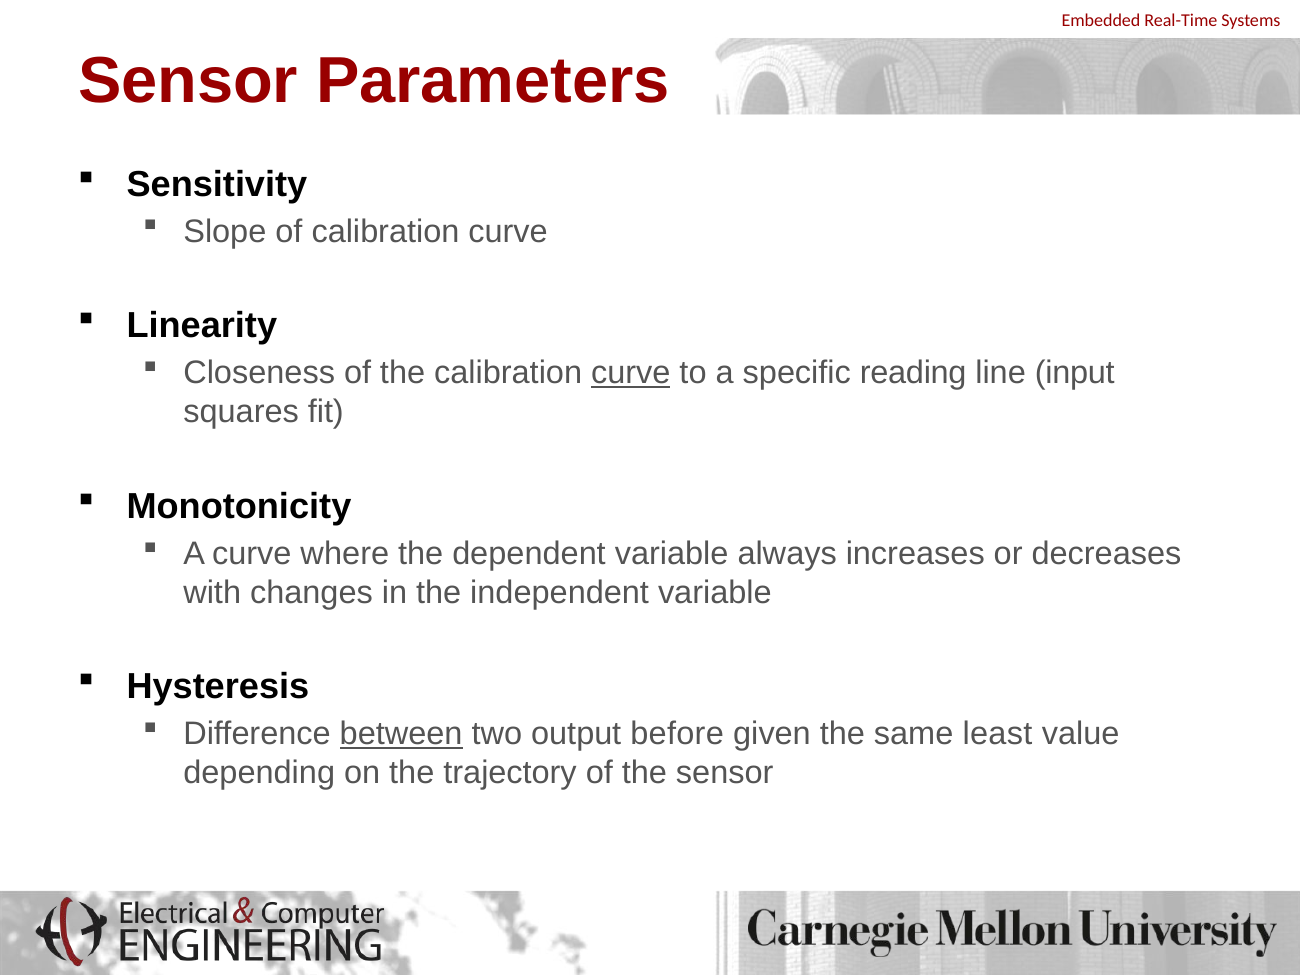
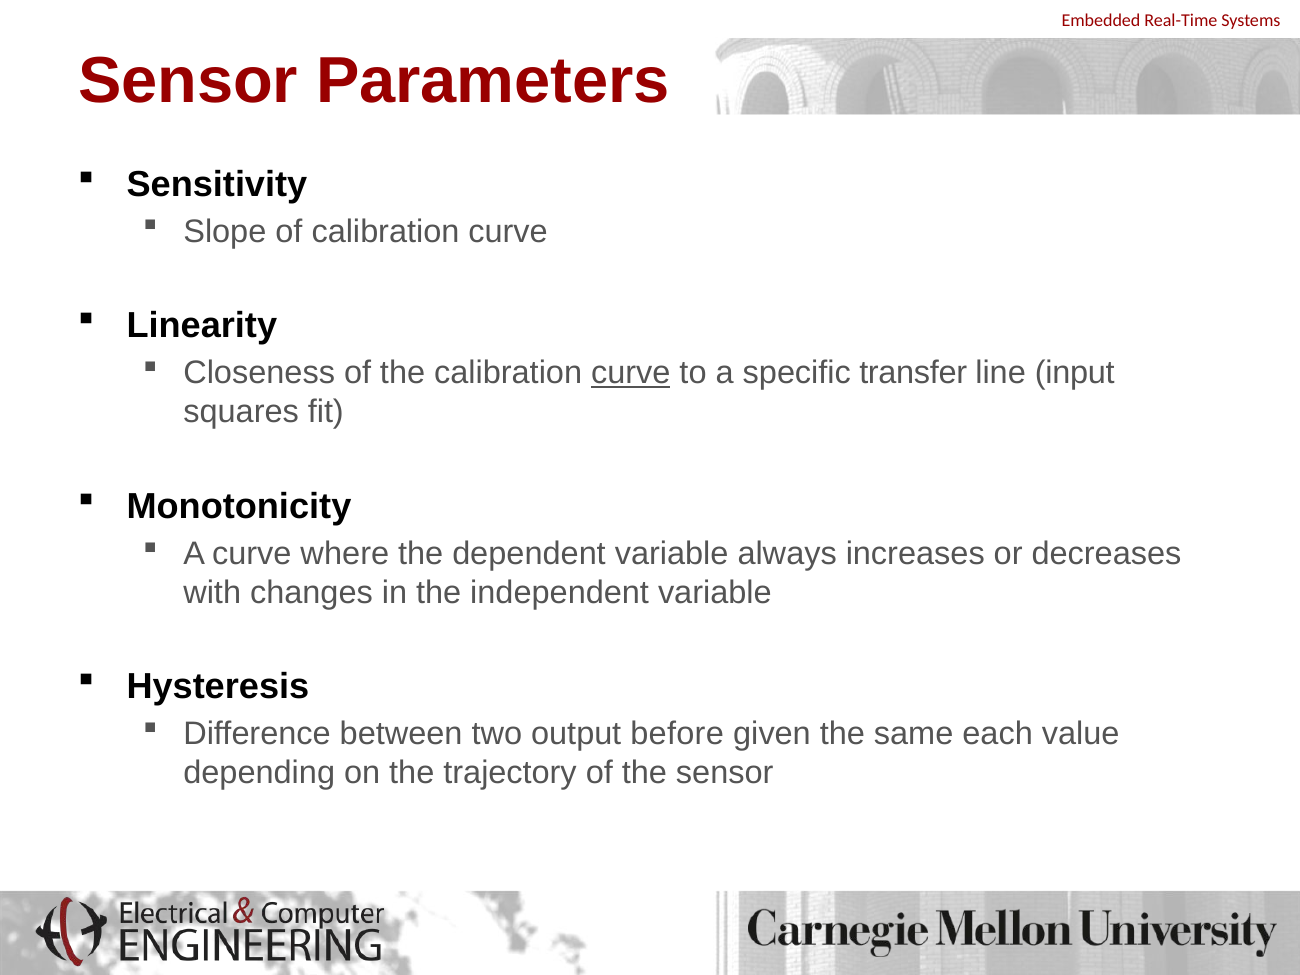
reading: reading -> transfer
between underline: present -> none
least: least -> each
